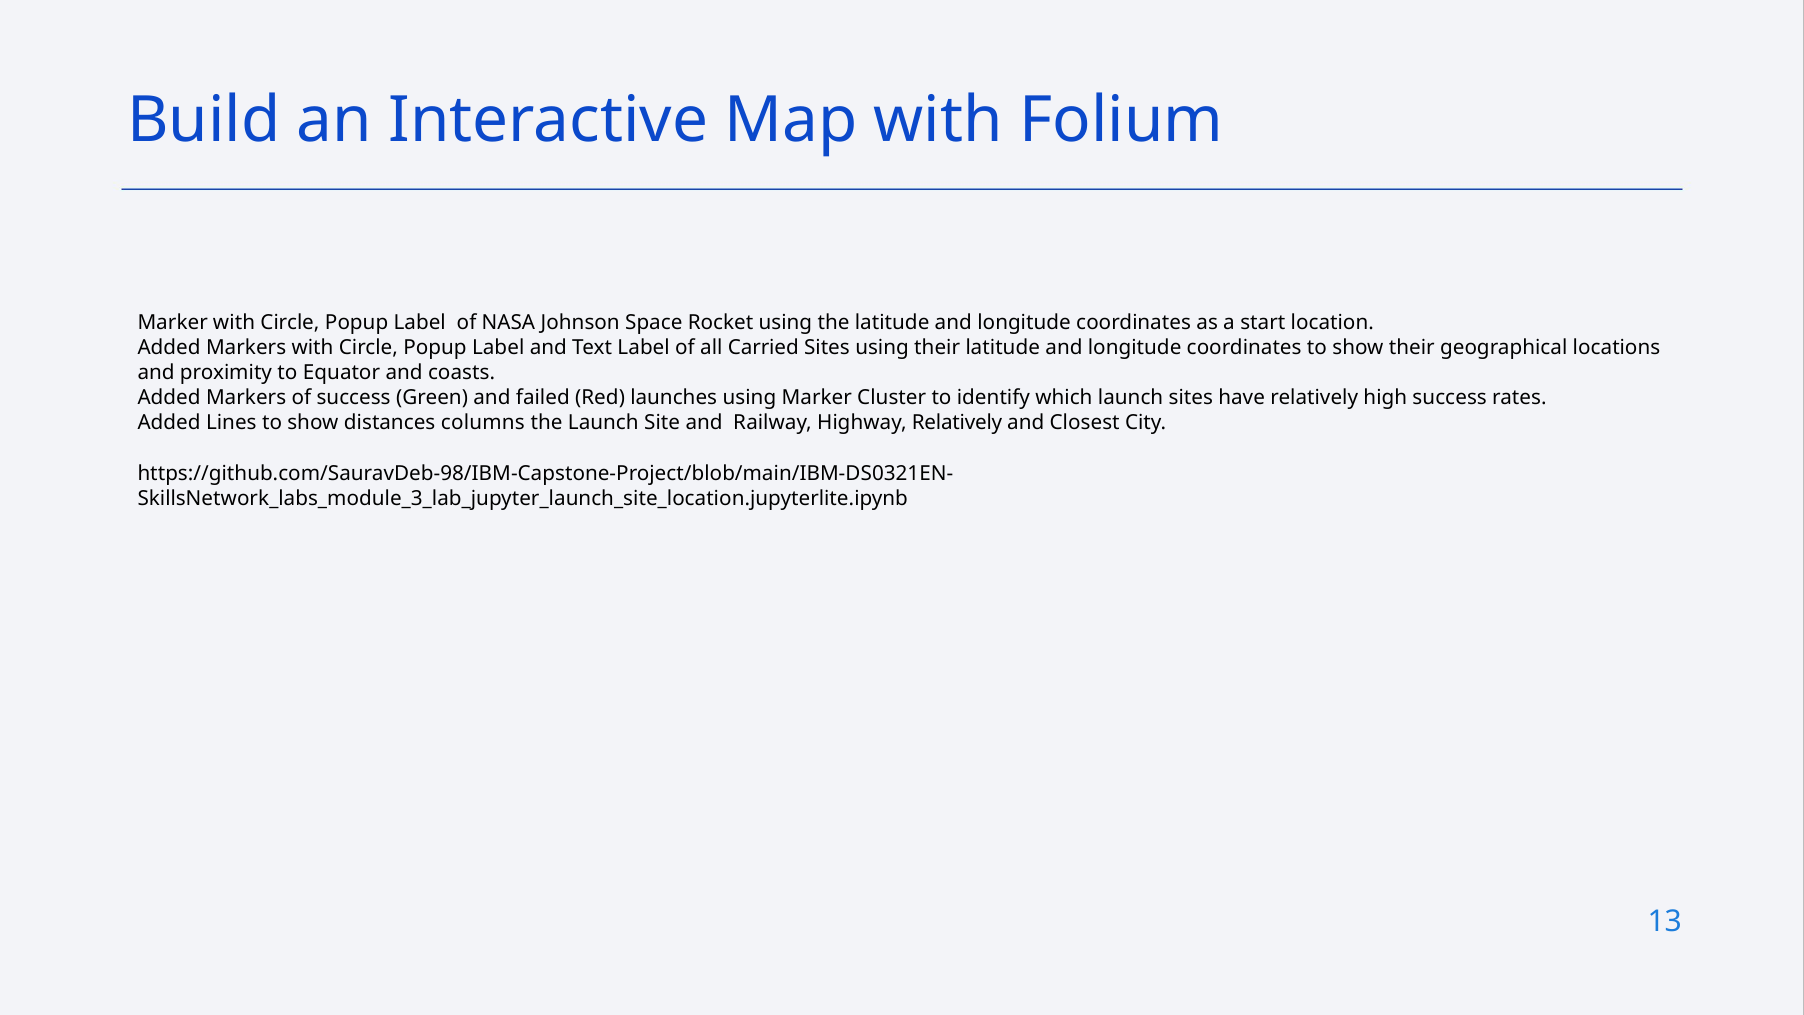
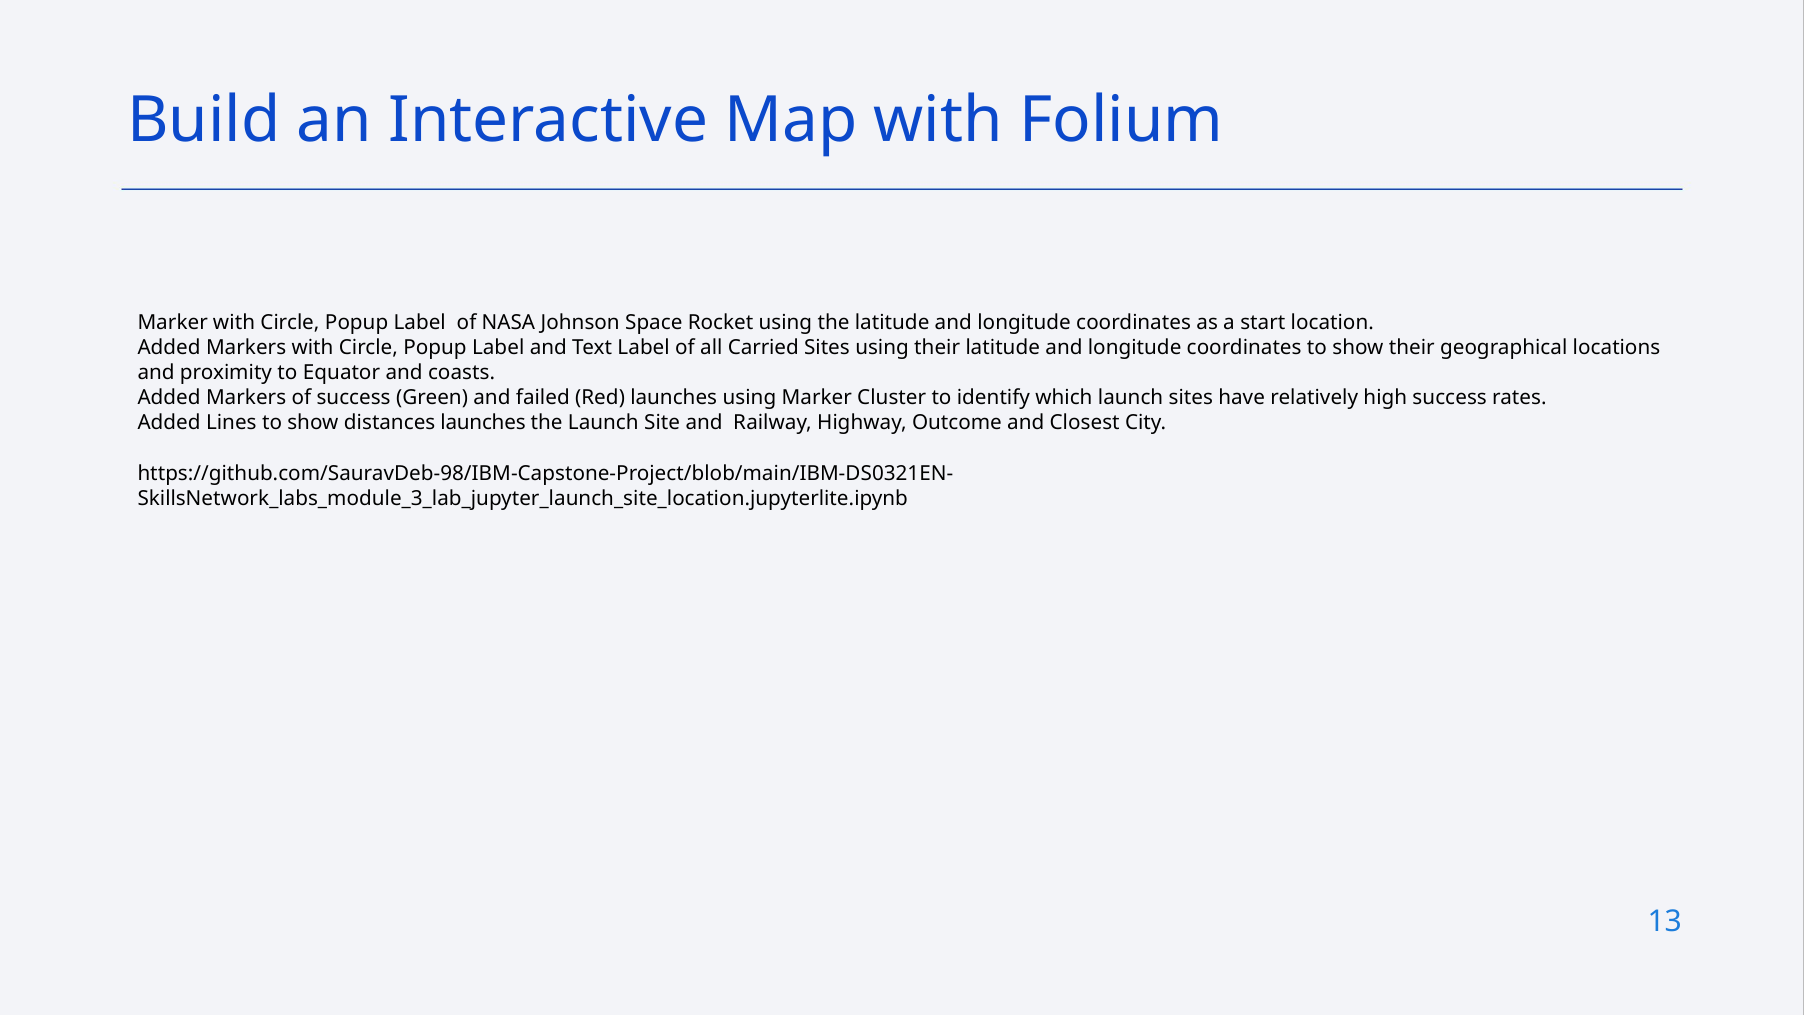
distances columns: columns -> launches
Highway Relatively: Relatively -> Outcome
